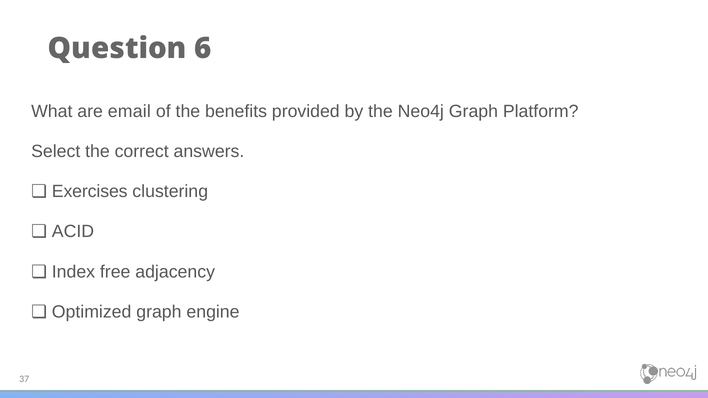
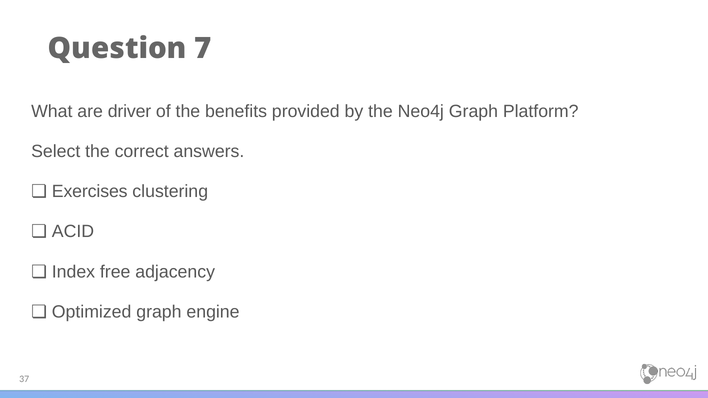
6: 6 -> 7
email: email -> driver
